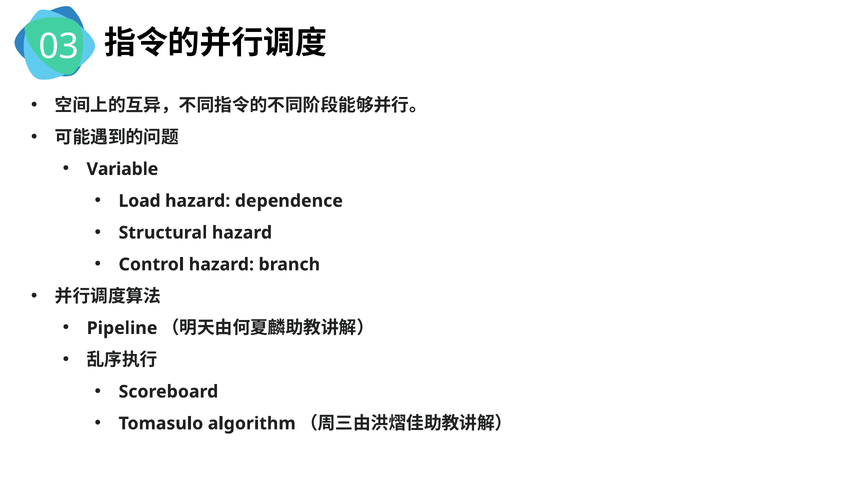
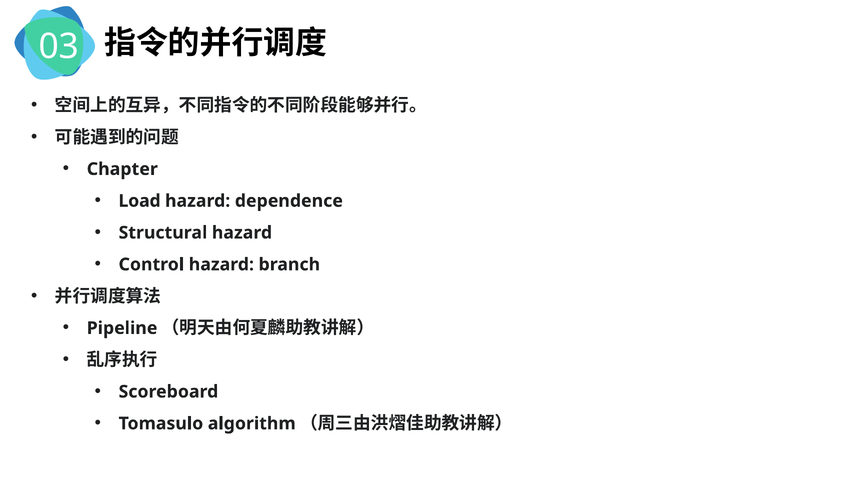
Variable: Variable -> Chapter
